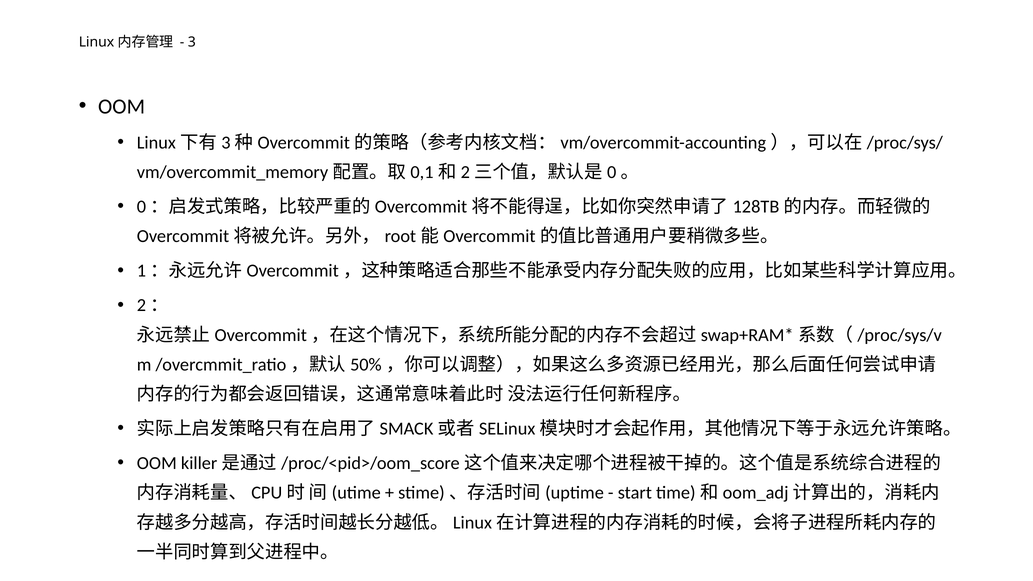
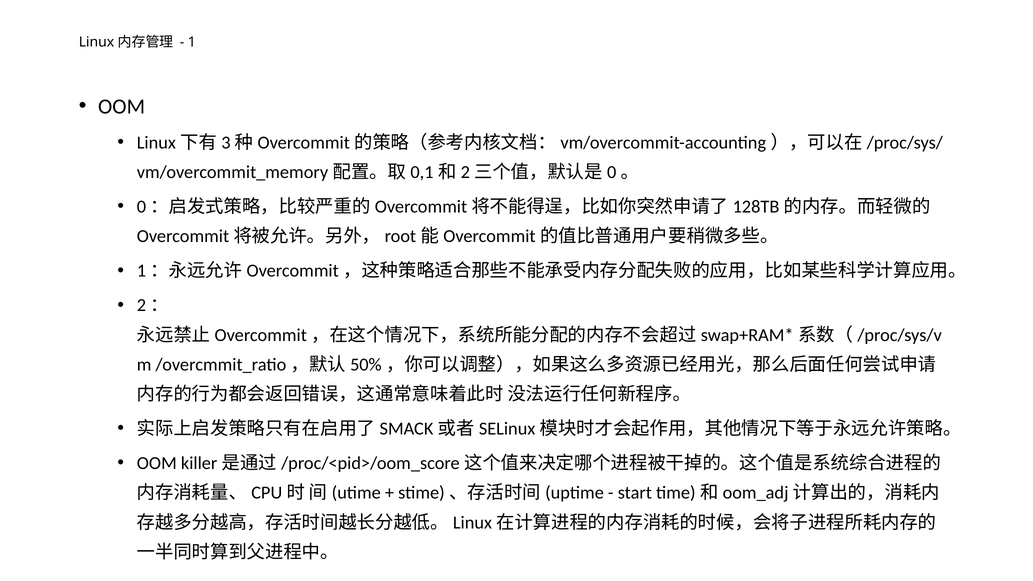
3: 3 -> 1
